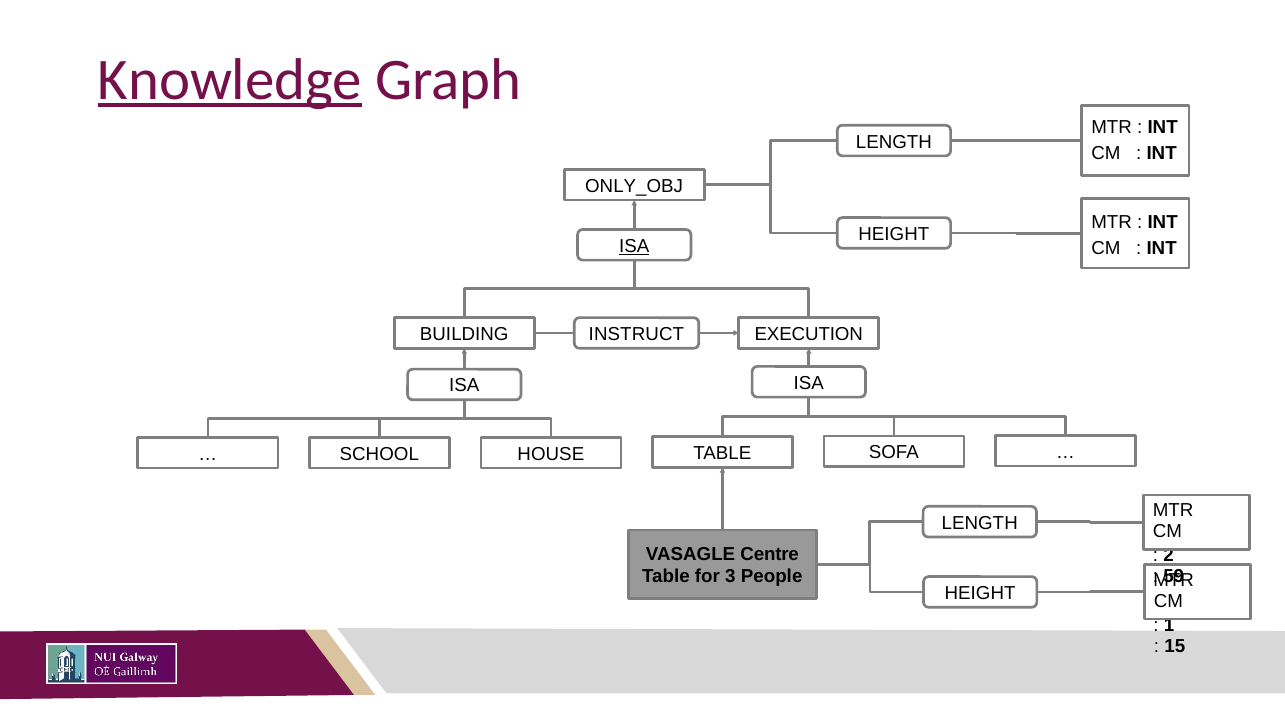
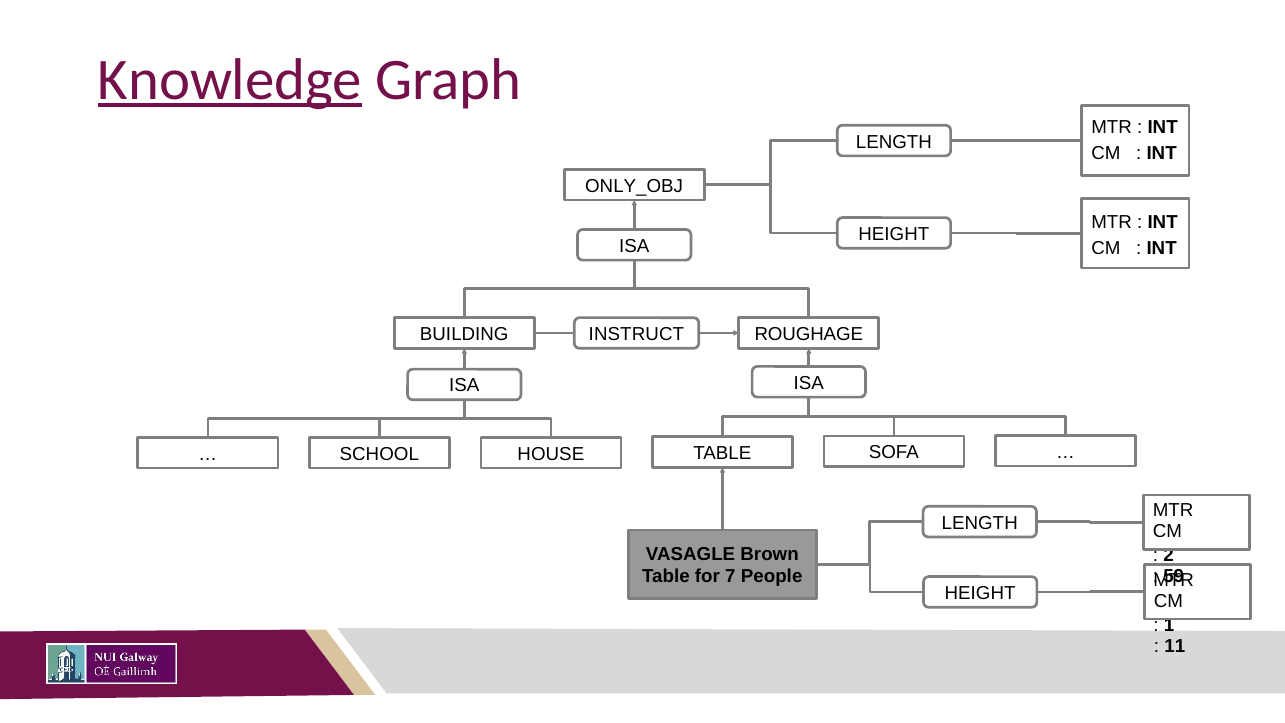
ISA at (634, 246) underline: present -> none
EXECUTION: EXECUTION -> ROUGHAGE
Centre: Centre -> Brown
3: 3 -> 7
15: 15 -> 11
